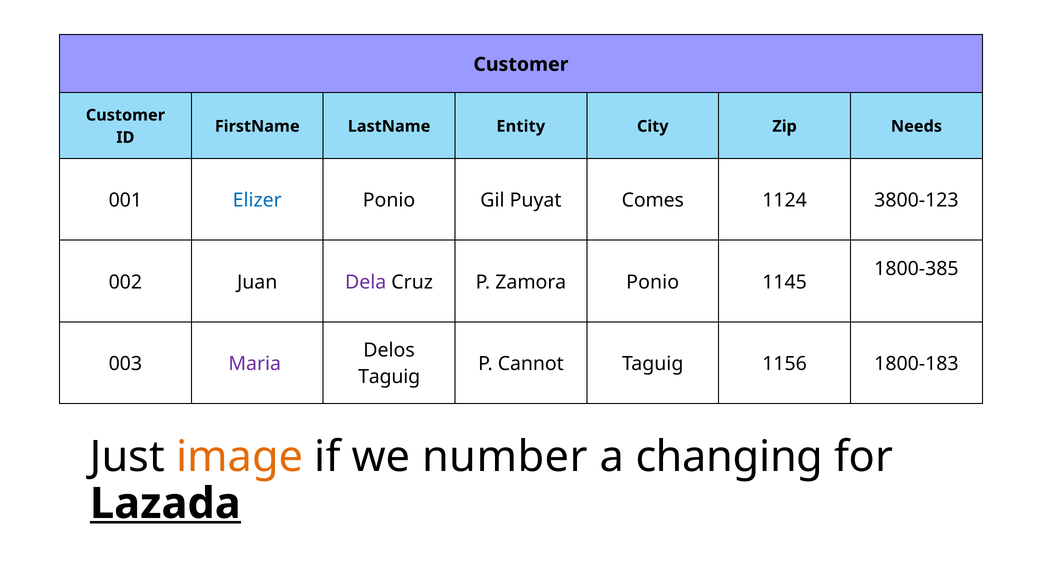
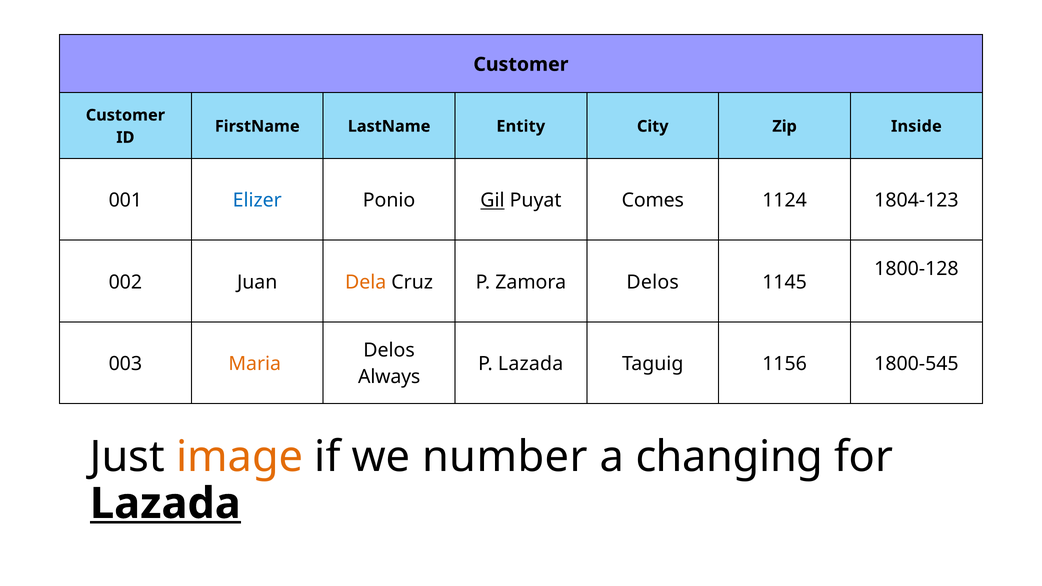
Needs: Needs -> Inside
Gil underline: none -> present
3800-123: 3800-123 -> 1804-123
1800-385: 1800-385 -> 1800-128
Dela colour: purple -> orange
Zamora Ponio: Ponio -> Delos
Maria colour: purple -> orange
P Cannot: Cannot -> Lazada
1800-183: 1800-183 -> 1800-545
Taguig at (389, 377): Taguig -> Always
